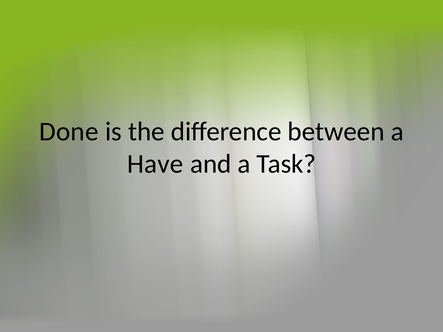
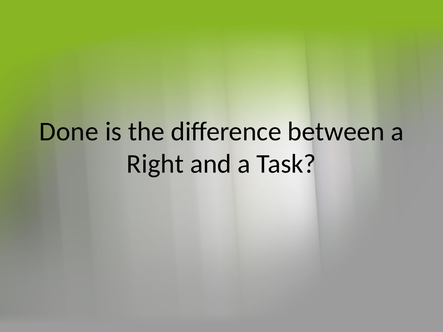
Have: Have -> Right
